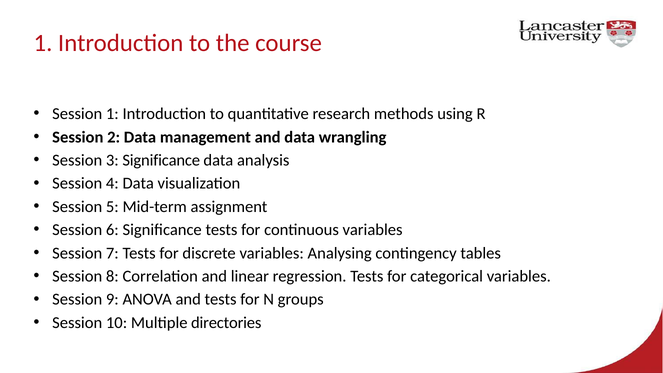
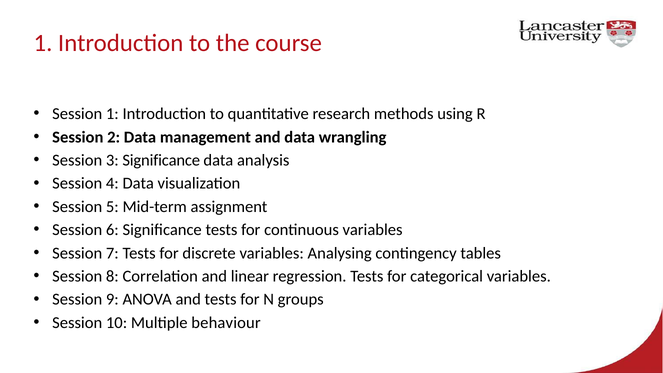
directories: directories -> behaviour
